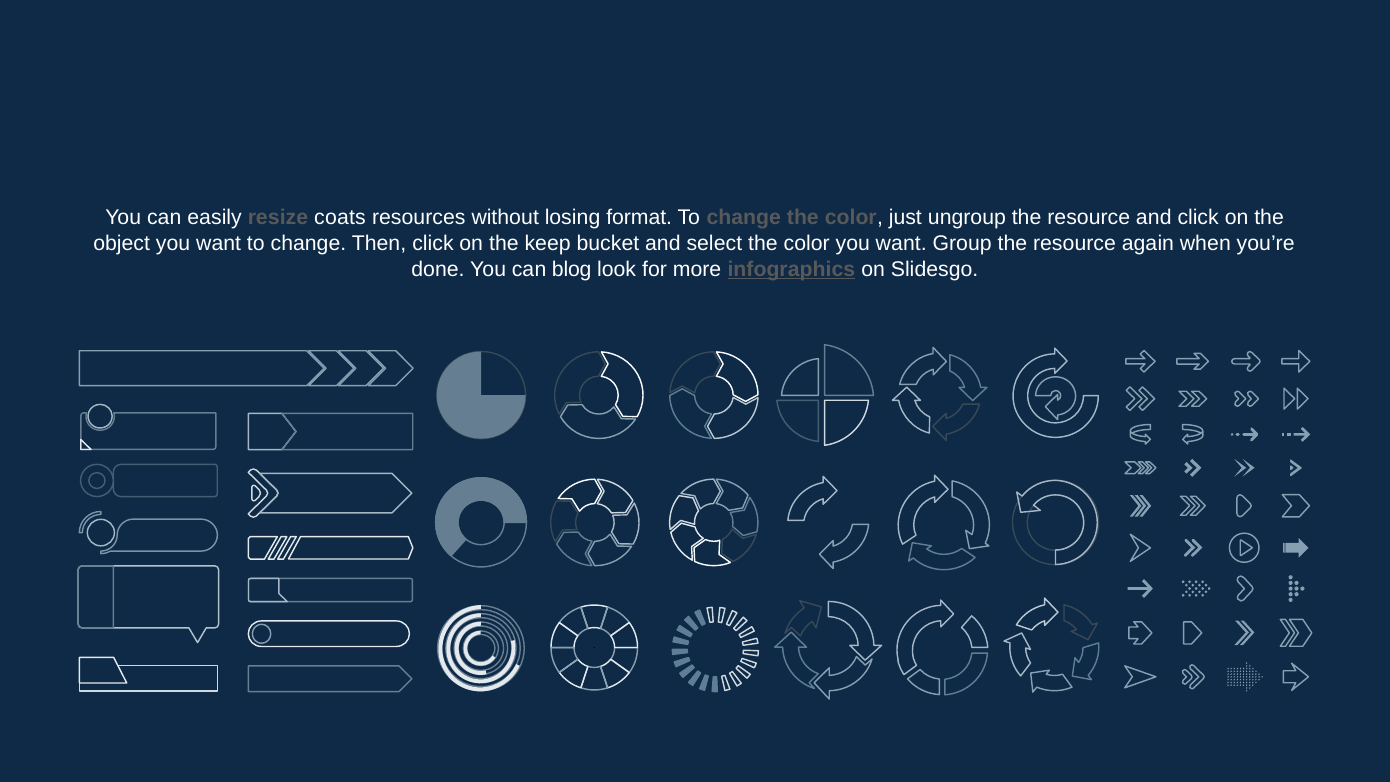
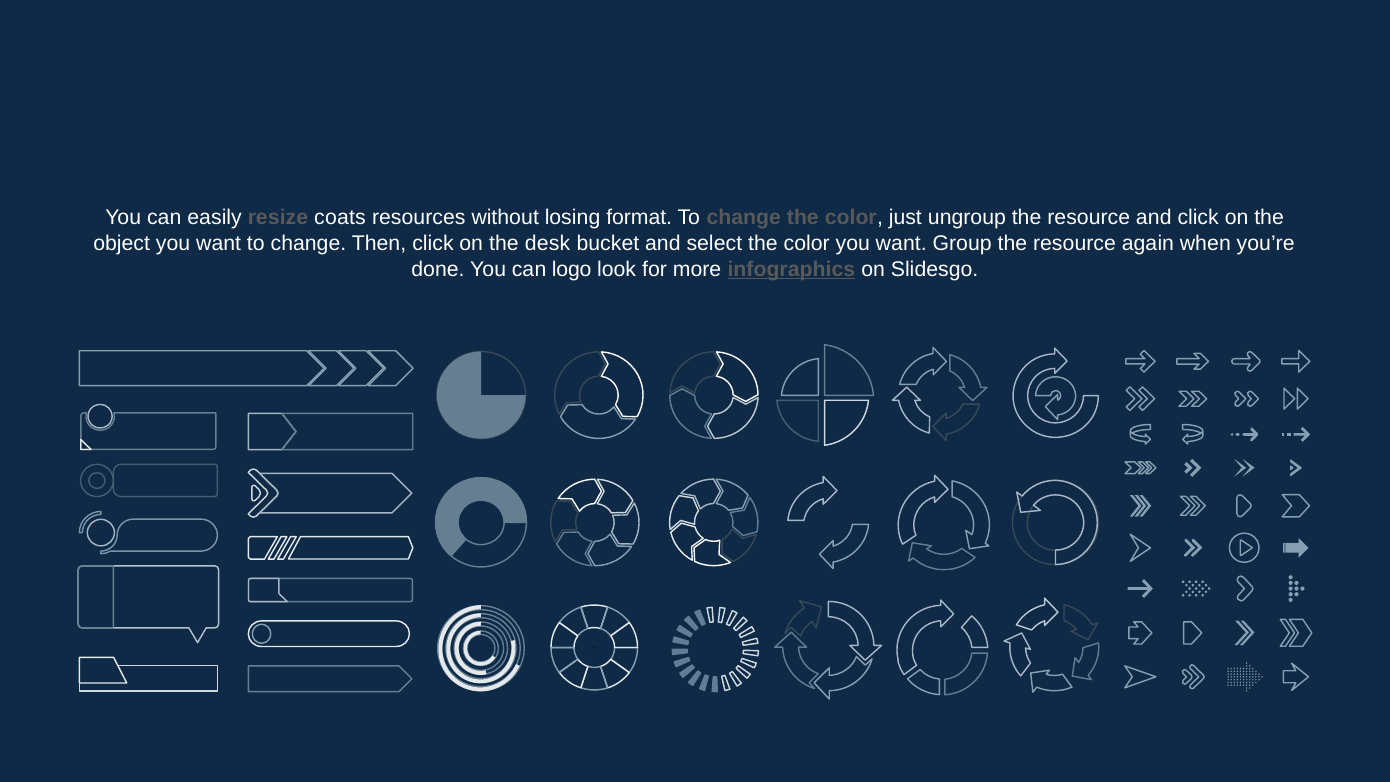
keep: keep -> desk
blog: blog -> logo
